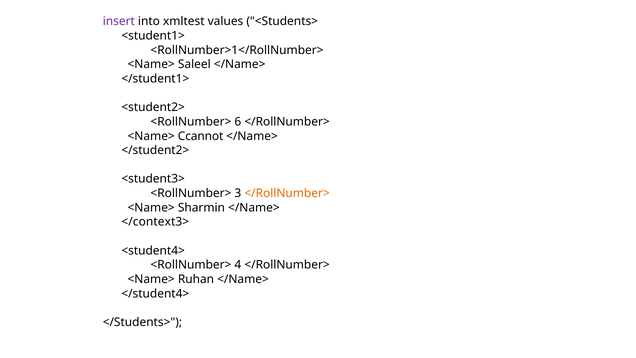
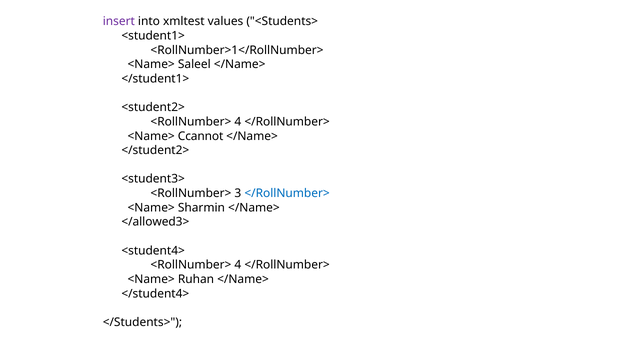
6 at (238, 122): 6 -> 4
</RollNumber> at (287, 193) colour: orange -> blue
</context3>: </context3> -> </allowed3>
